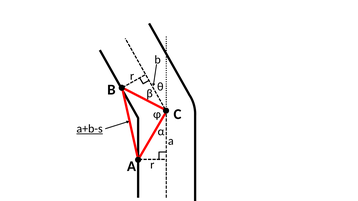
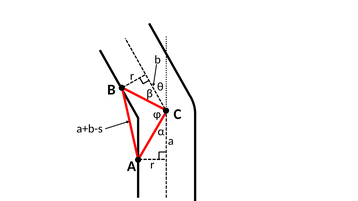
a+b-s underline: present -> none
